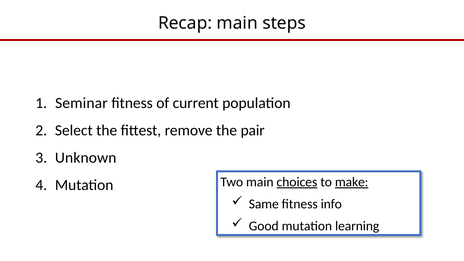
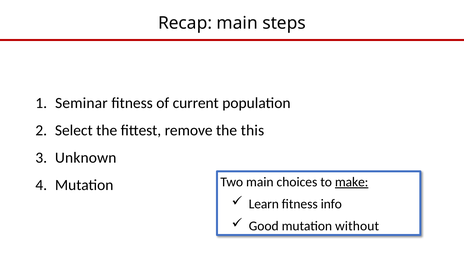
pair: pair -> this
choices underline: present -> none
Same: Same -> Learn
learning: learning -> without
